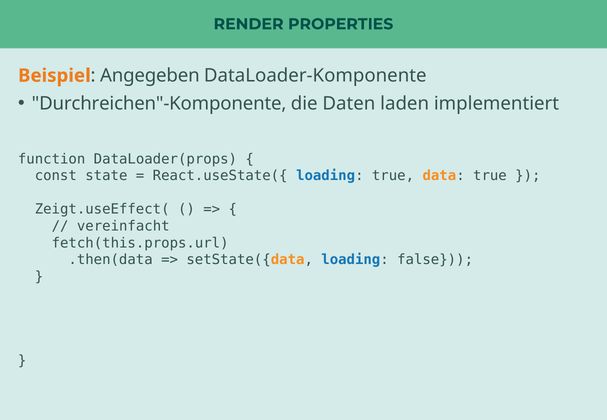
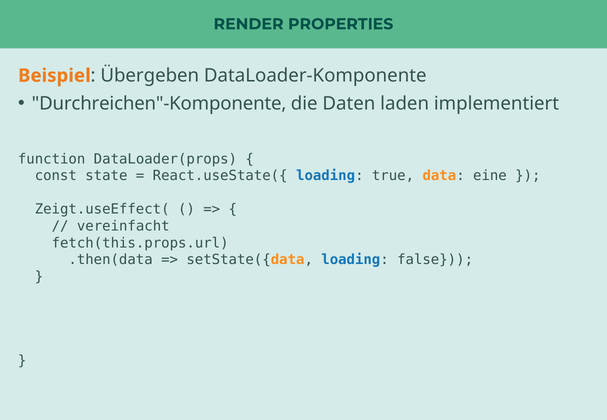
Angegeben: Angegeben -> Übergeben
data true: true -> eine
